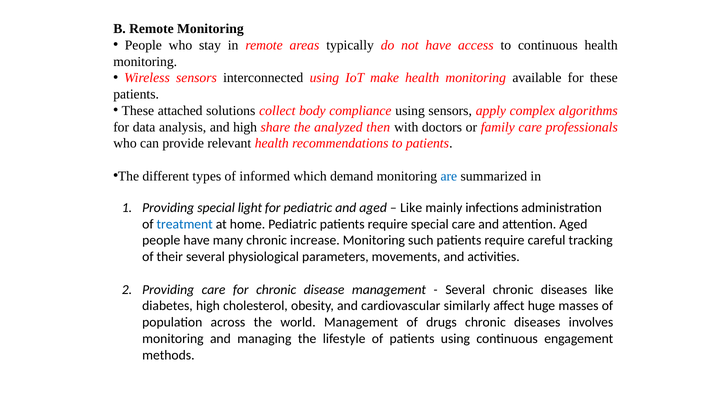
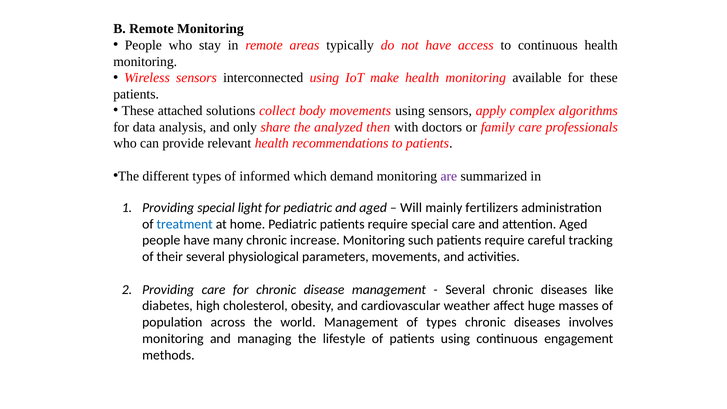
body compliance: compliance -> movements
and high: high -> only
are colour: blue -> purple
Like at (411, 208): Like -> Will
infections: infections -> fertilizers
similarly: similarly -> weather
of drugs: drugs -> types
